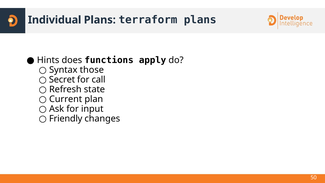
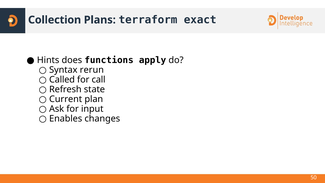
Individual: Individual -> Collection
terraform plans: plans -> exact
those: those -> rerun
Secret: Secret -> Called
Friendly: Friendly -> Enables
